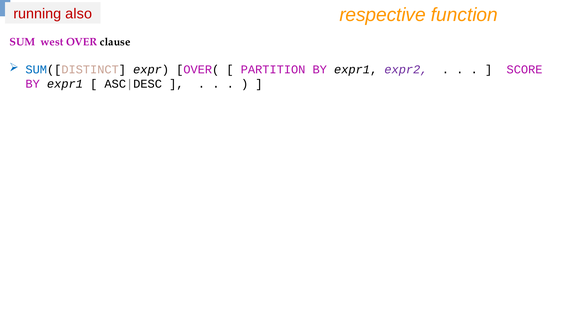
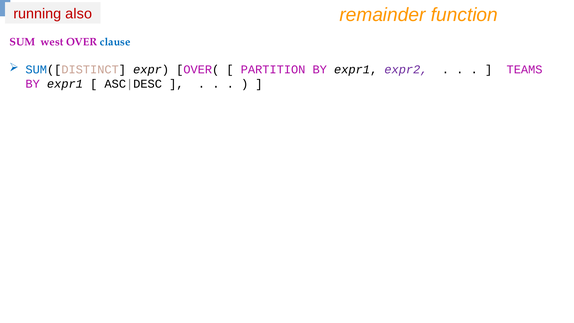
respective: respective -> remainder
clause colour: black -> blue
SCORE: SCORE -> TEAMS
